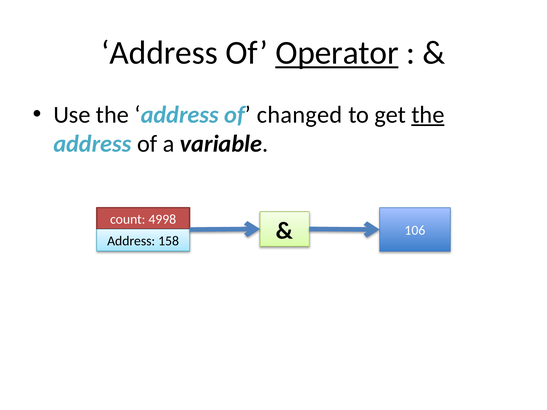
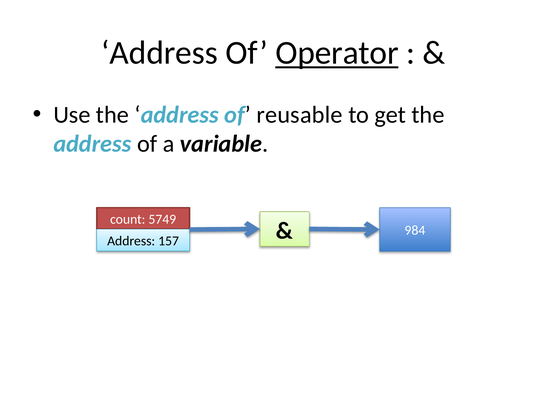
changed: changed -> reusable
the at (428, 115) underline: present -> none
4998: 4998 -> 5749
158: 158 -> 157
106: 106 -> 984
